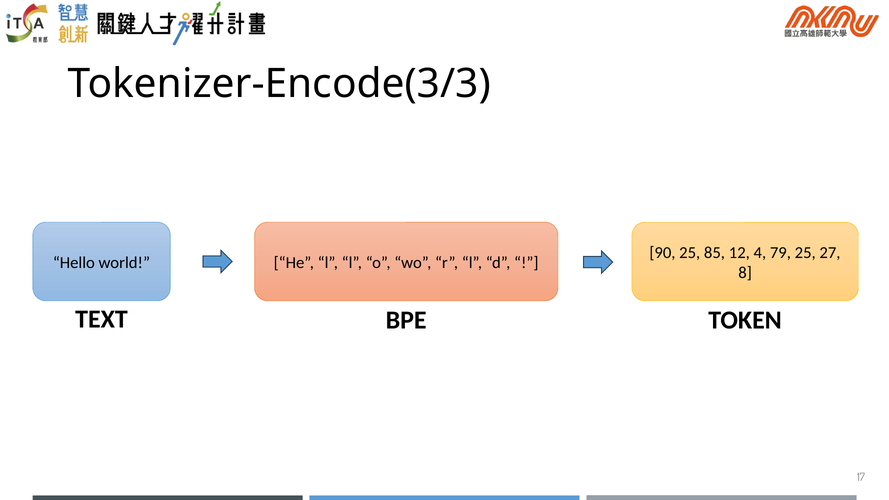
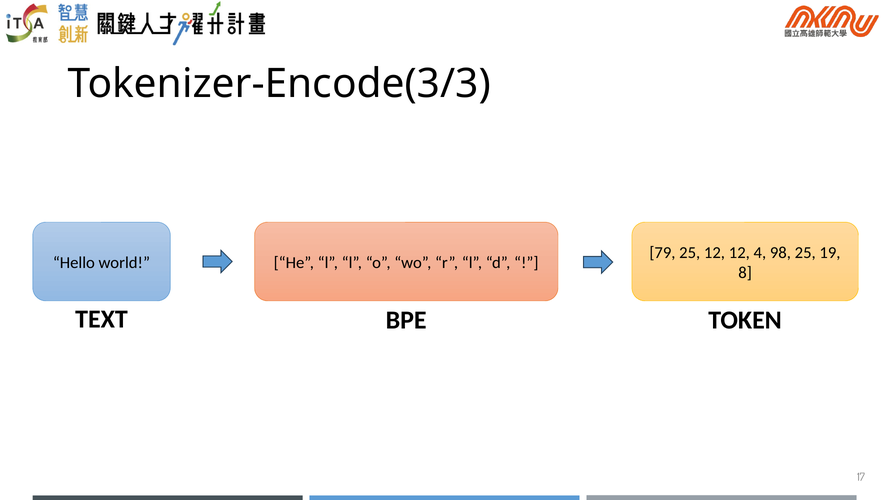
90: 90 -> 79
25 85: 85 -> 12
79: 79 -> 98
27: 27 -> 19
